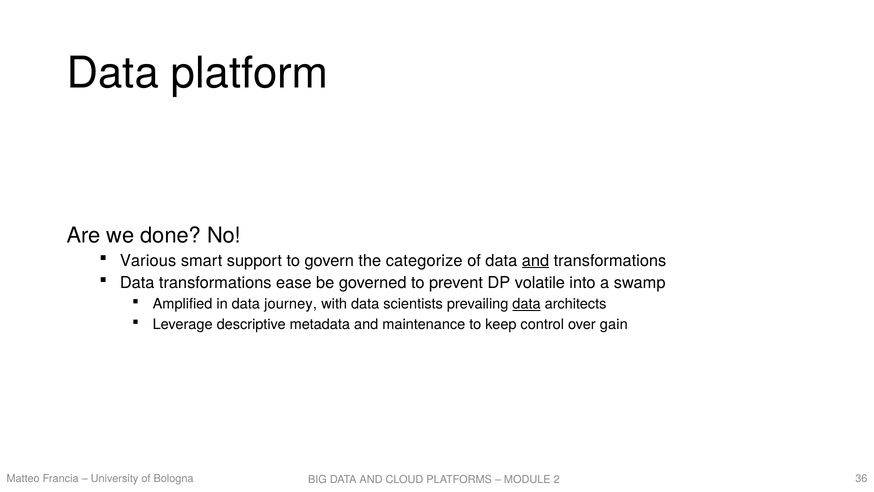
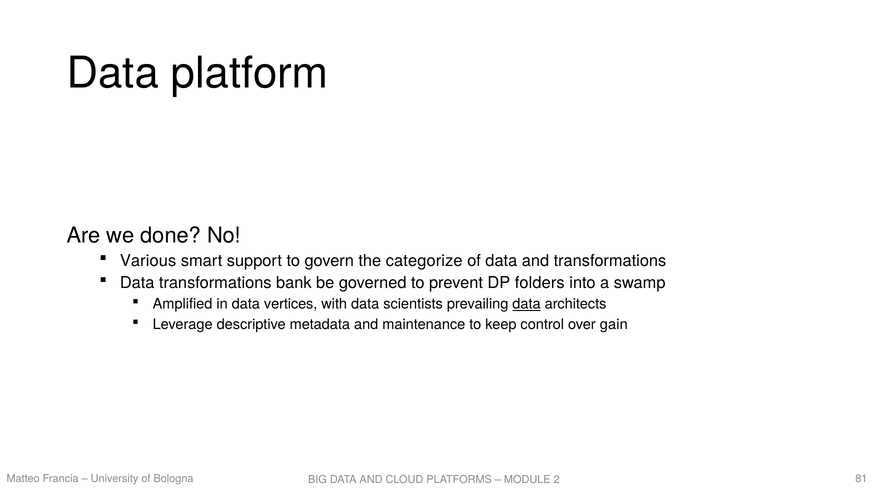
and at (535, 260) underline: present -> none
ease: ease -> bank
volatile: volatile -> folders
journey: journey -> vertices
36: 36 -> 81
